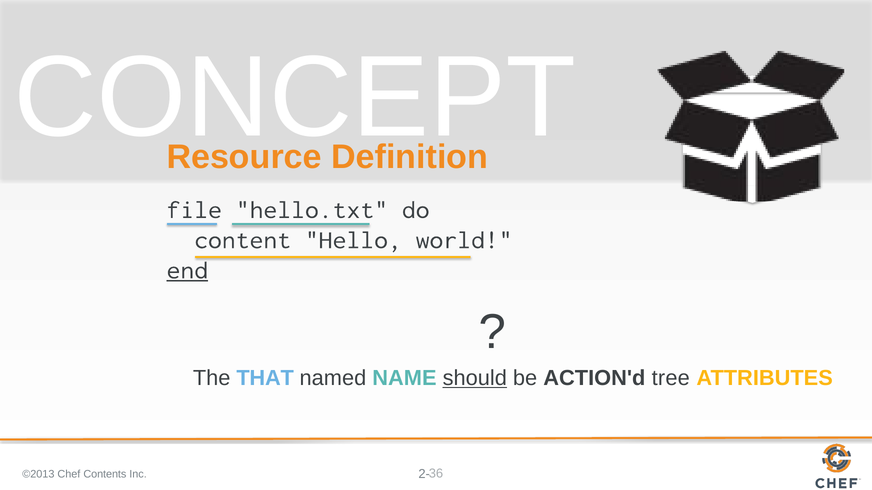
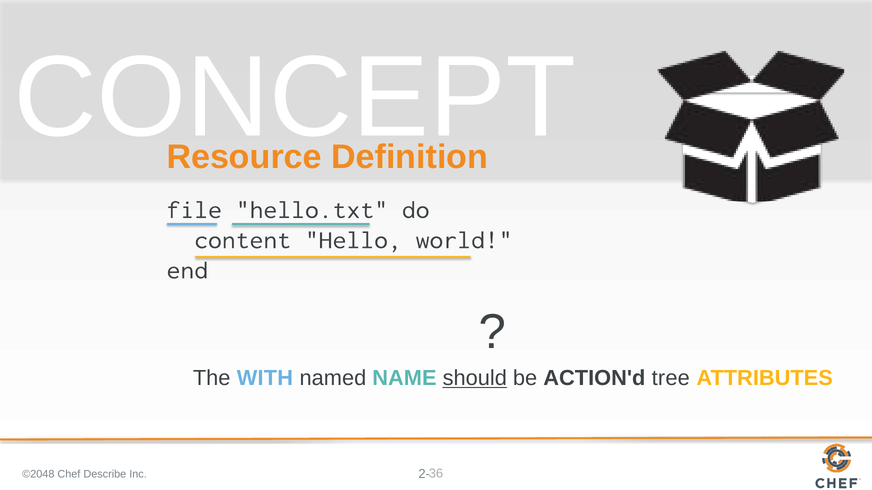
end underline: present -> none
THAT: THAT -> WITH
©2013: ©2013 -> ©2048
Contents: Contents -> Describe
